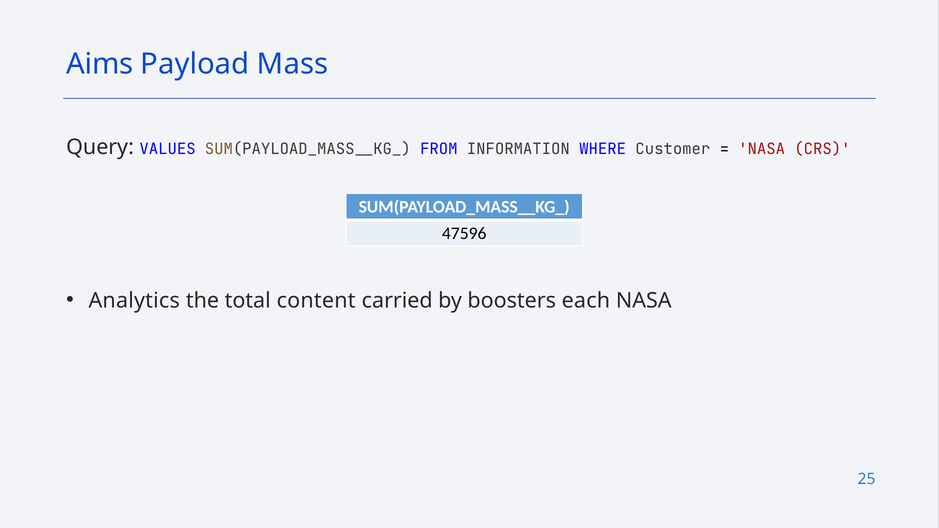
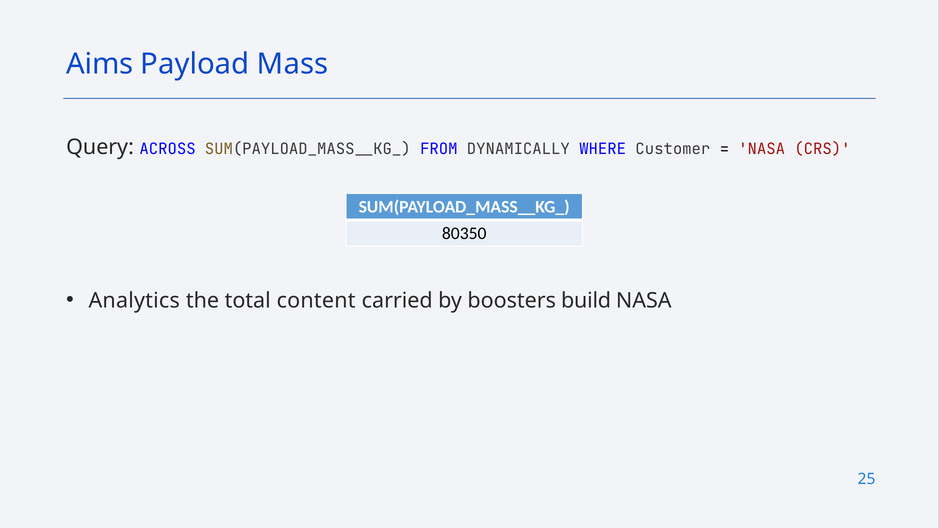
VALUES: VALUES -> ACROSS
INFORMATION: INFORMATION -> DYNAMICALLY
47596: 47596 -> 80350
each: each -> build
